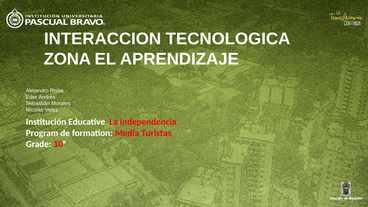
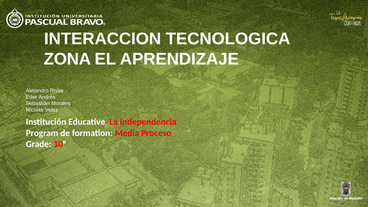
Turistas: Turistas -> Proceso
